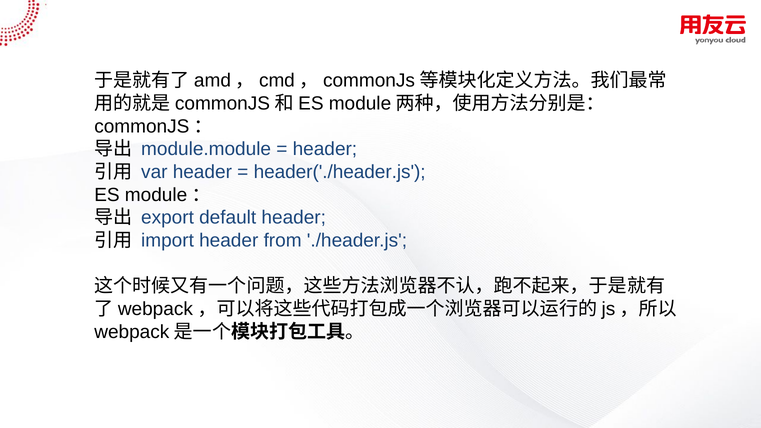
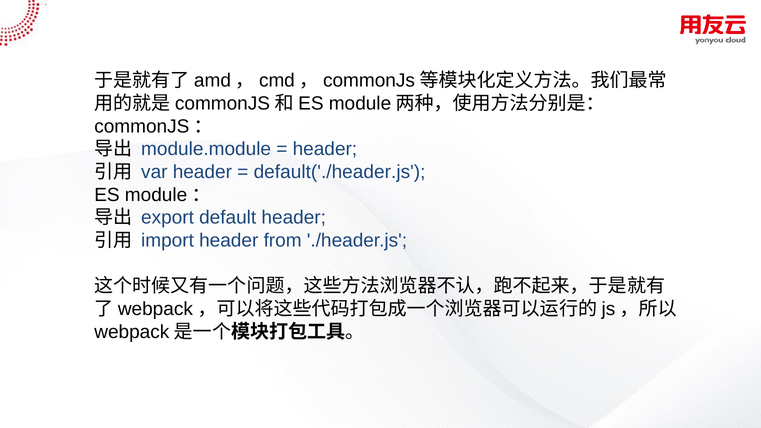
header('./header.js: header('./header.js -> default('./header.js
